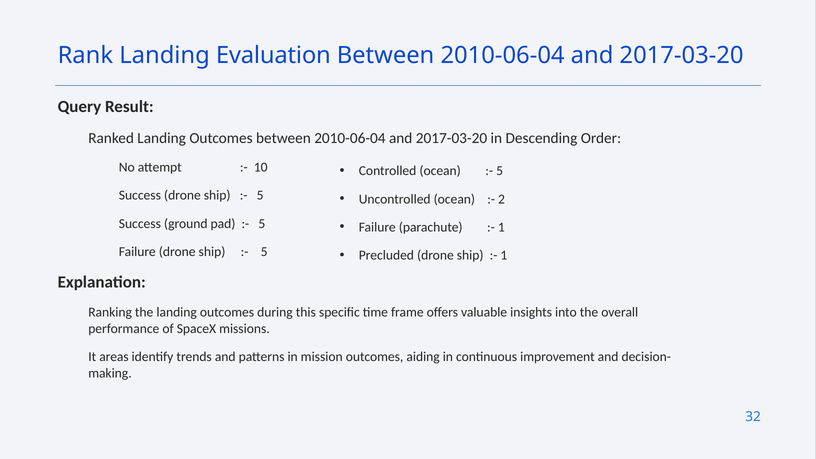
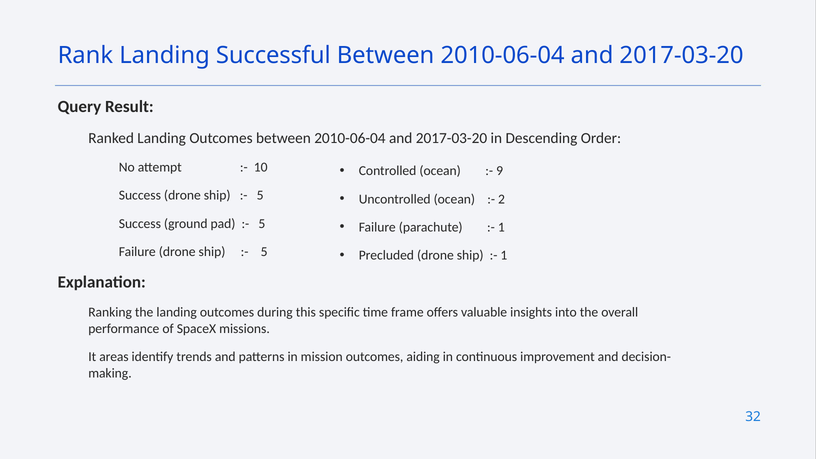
Evaluation: Evaluation -> Successful
5 at (500, 171): 5 -> 9
